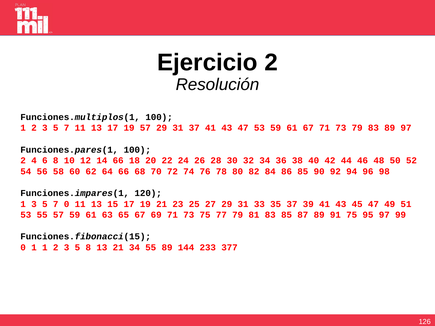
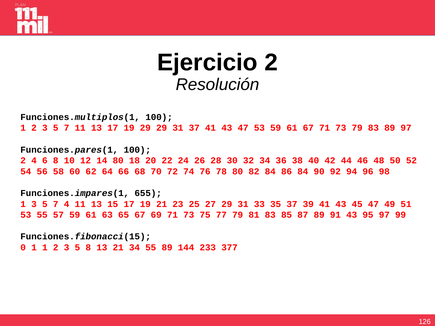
19 57: 57 -> 29
14 66: 66 -> 80
86 85: 85 -> 84
120: 120 -> 655
7 0: 0 -> 4
91 75: 75 -> 43
